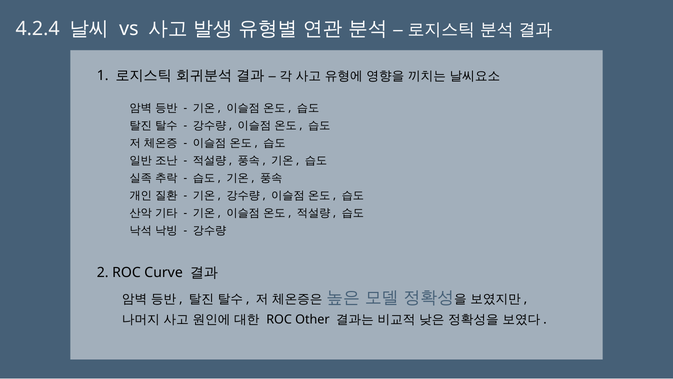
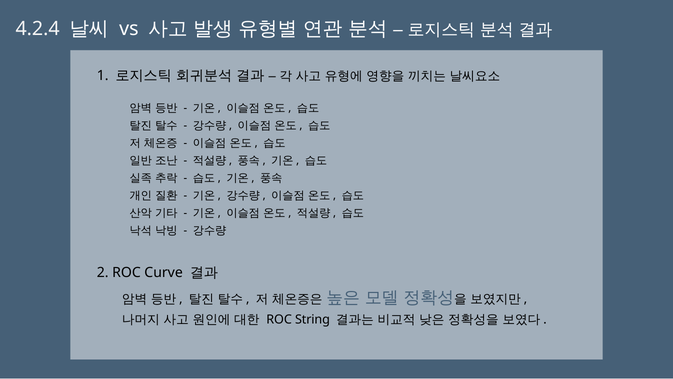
Other: Other -> String
